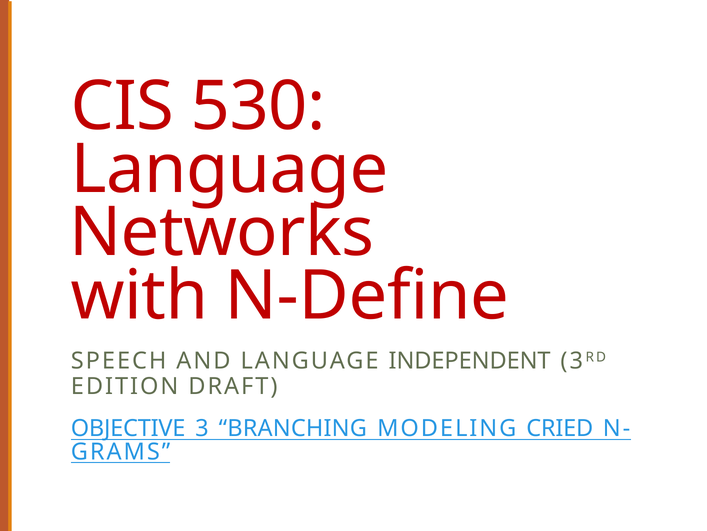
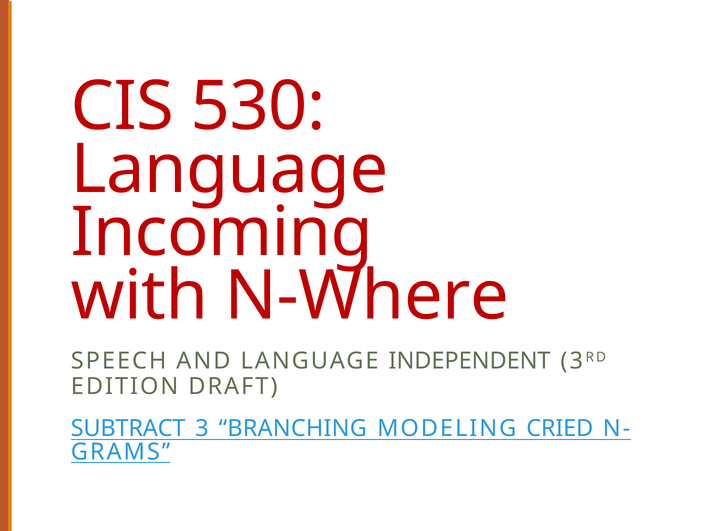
Networks: Networks -> Incoming
N-Define: N-Define -> N-Where
OBJECTIVE: OBJECTIVE -> SUBTRACT
